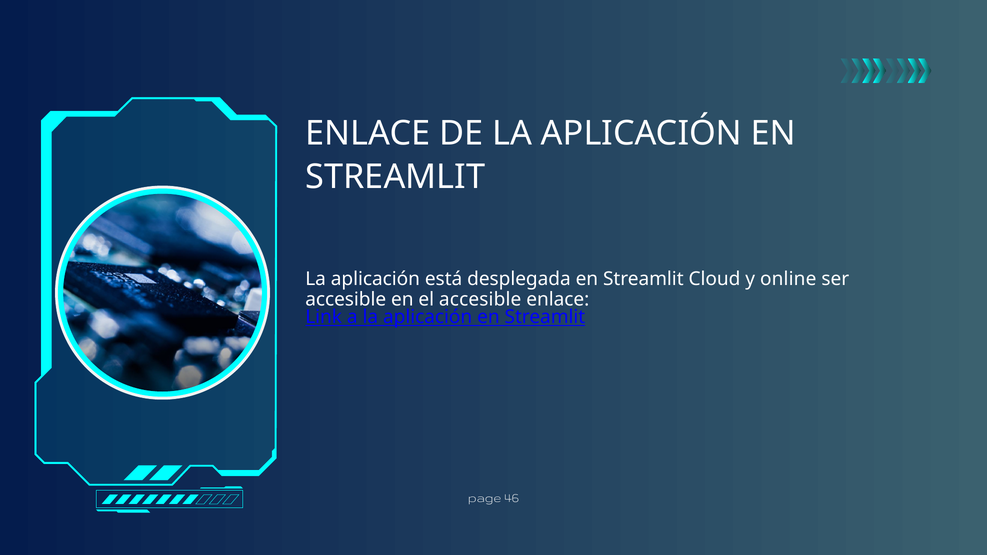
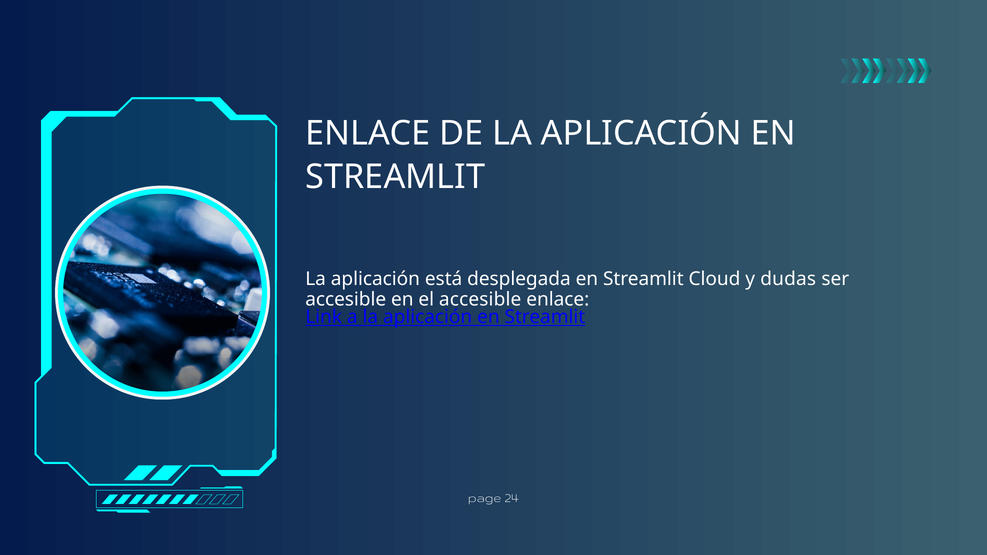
online: online -> dudas
46: 46 -> 24
